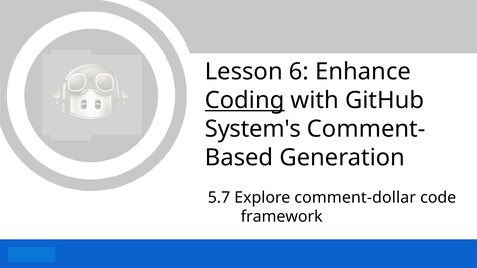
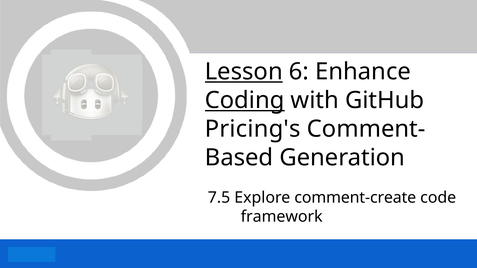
Lesson underline: none -> present
System's: System's -> Pricing's
5.7: 5.7 -> 7.5
comment-dollar: comment-dollar -> comment-create
